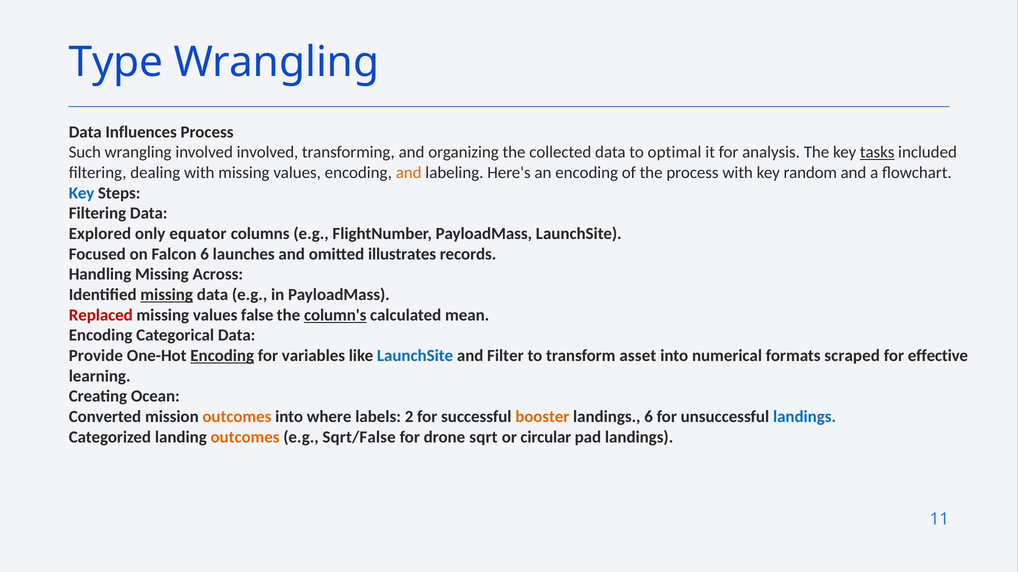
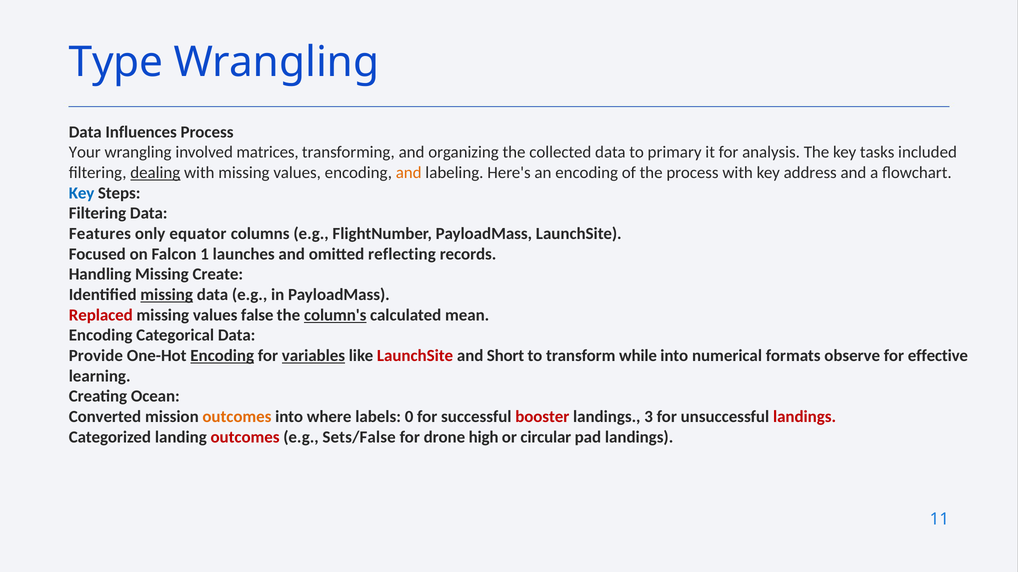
Such: Such -> Your
involved involved: involved -> matrices
optimal: optimal -> primary
tasks underline: present -> none
dealing underline: none -> present
random: random -> address
Explored: Explored -> Features
Falcon 6: 6 -> 1
illustrates: illustrates -> reflecting
Across: Across -> Create
variables underline: none -> present
LaunchSite at (415, 356) colour: blue -> red
Filter: Filter -> Short
asset: asset -> while
scraped: scraped -> observe
2: 2 -> 0
booster colour: orange -> red
landings 6: 6 -> 3
landings at (805, 417) colour: blue -> red
outcomes at (245, 437) colour: orange -> red
Sqrt/False: Sqrt/False -> Sets/False
sqrt: sqrt -> high
